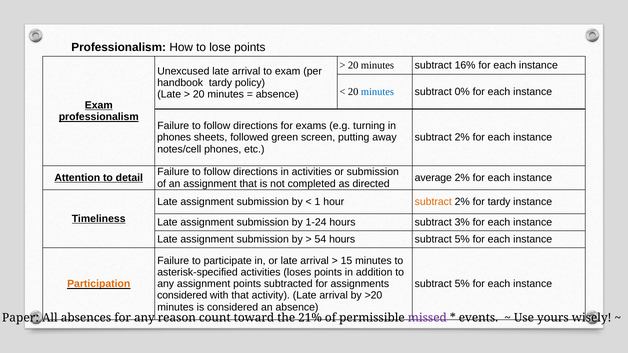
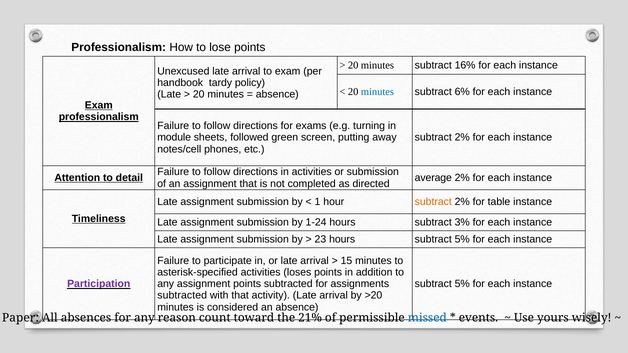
0%: 0% -> 6%
phones at (174, 138): phones -> module
for tardy: tardy -> table
54: 54 -> 23
Participation colour: orange -> purple
considered at (182, 296): considered -> subtracted
missed colour: purple -> blue
